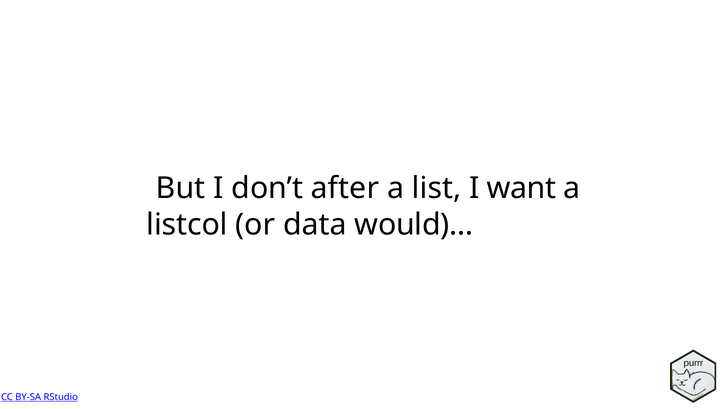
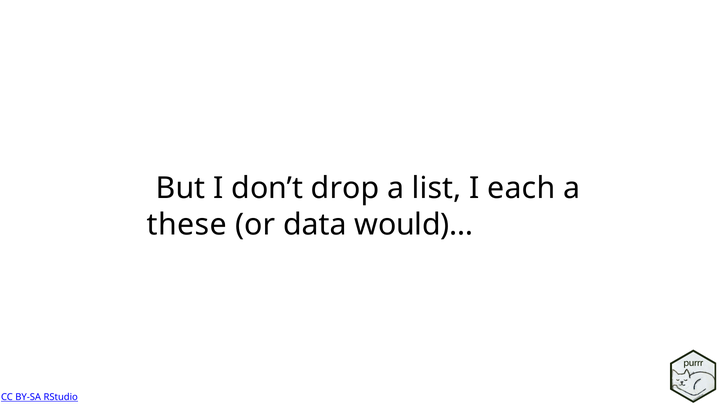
after: after -> drop
want: want -> each
listcol: listcol -> these
